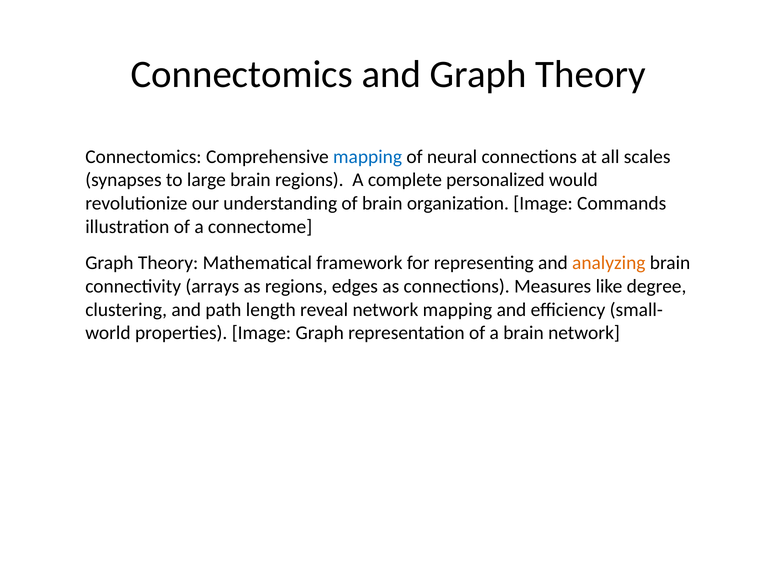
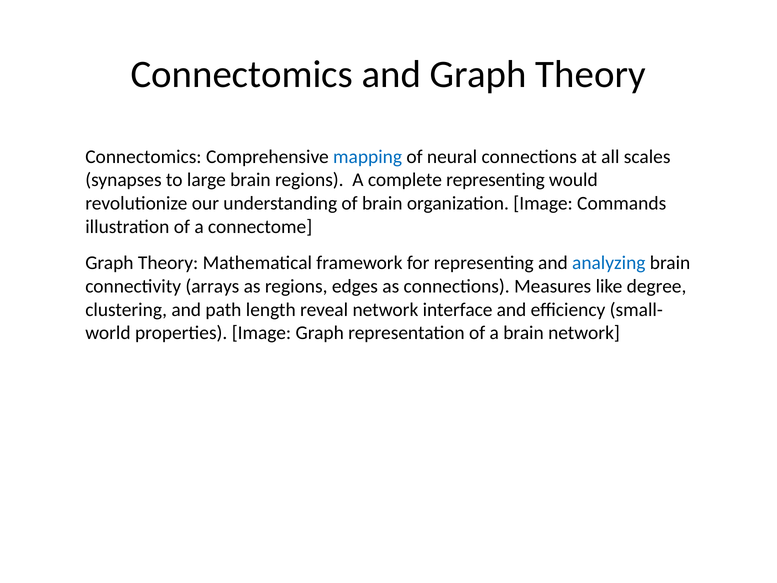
complete personalized: personalized -> representing
analyzing colour: orange -> blue
network mapping: mapping -> interface
